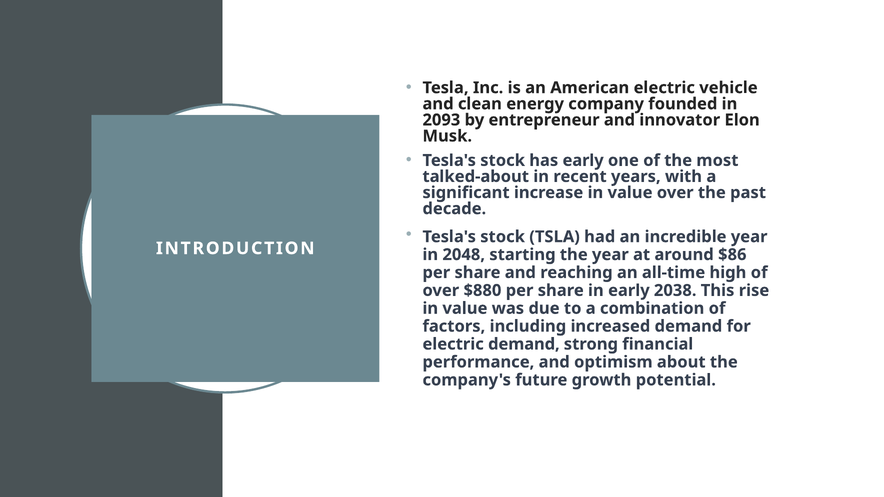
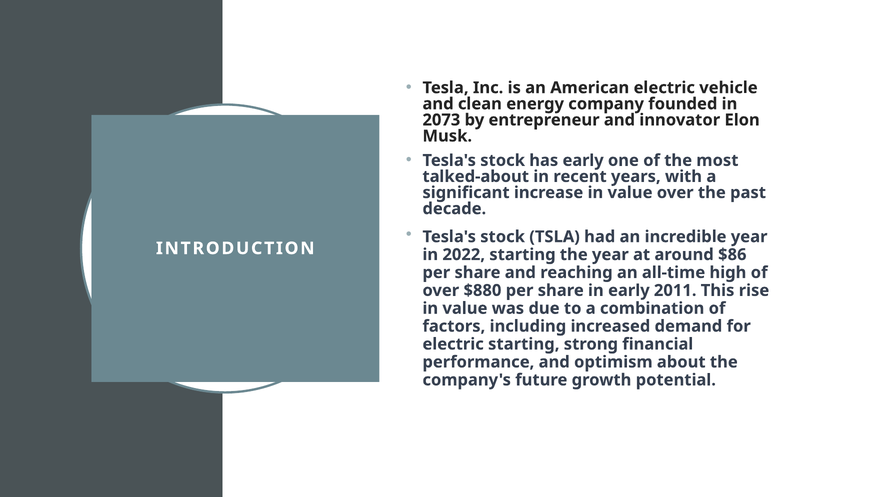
2093: 2093 -> 2073
2048: 2048 -> 2022
2038: 2038 -> 2011
electric demand: demand -> starting
